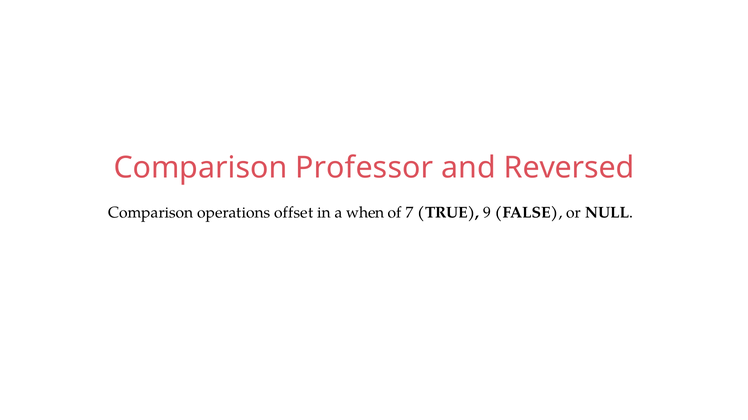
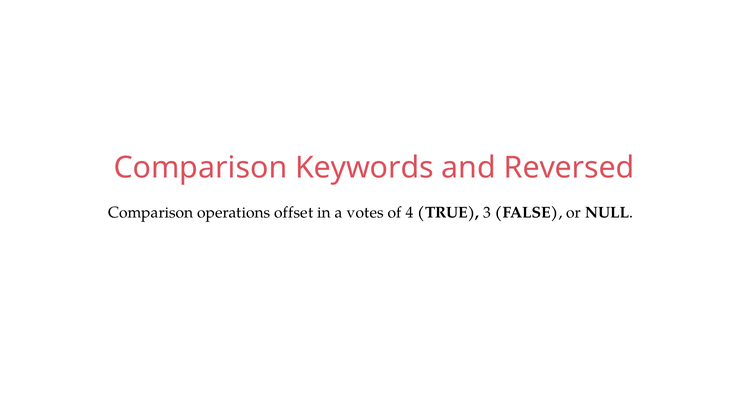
Professor: Professor -> Keywords
when: when -> votes
7: 7 -> 4
9: 9 -> 3
